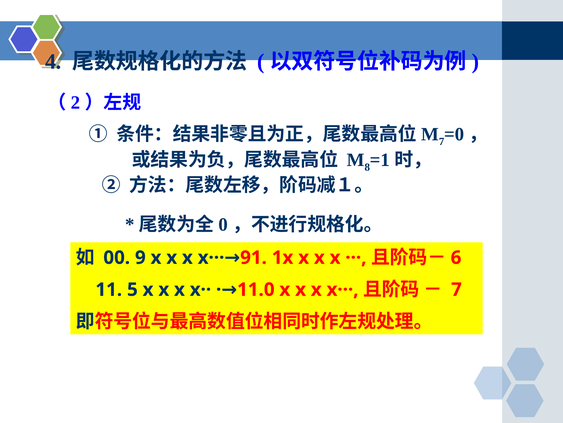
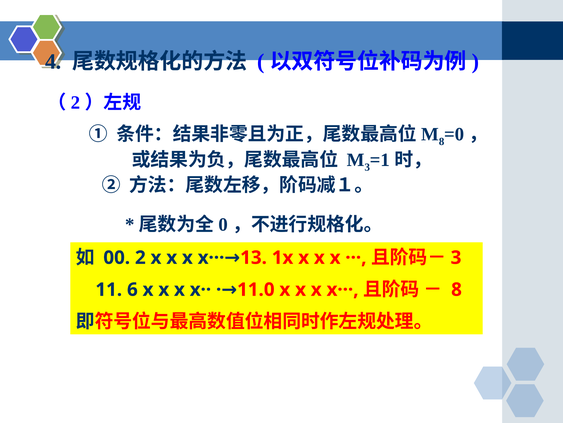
7 at (442, 141): 7 -> 8
8 at (367, 167): 8 -> 3
9: 9 -> 2
91: 91 -> 13
6 at (456, 257): 6 -> 3
5: 5 -> 6
7 at (457, 289): 7 -> 8
